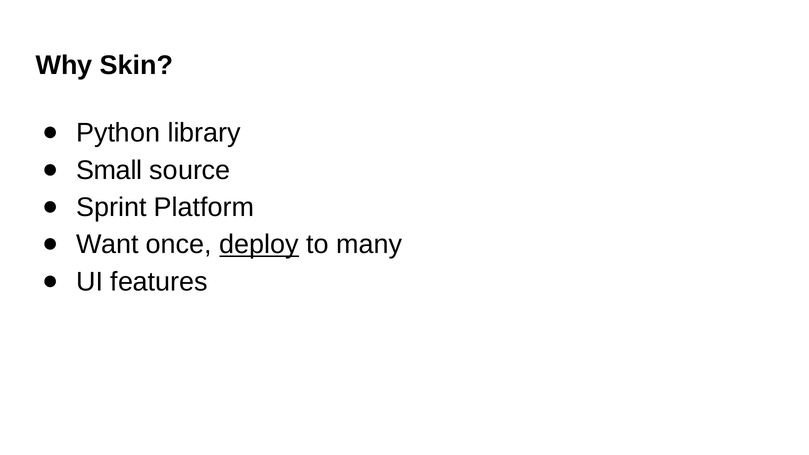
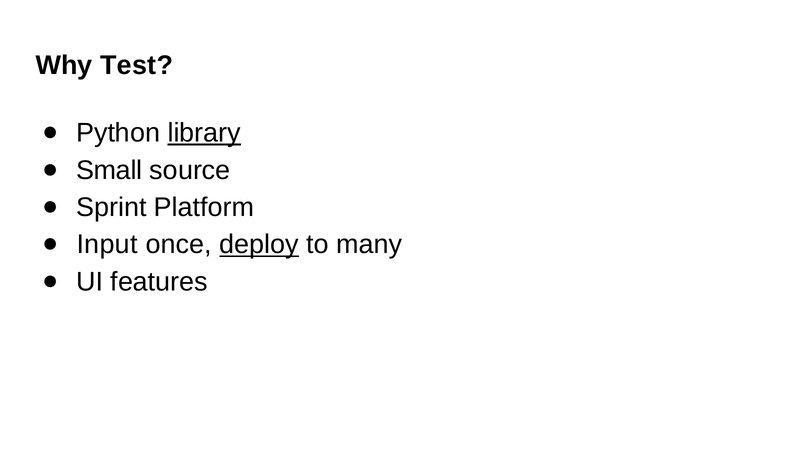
Skin: Skin -> Test
library underline: none -> present
Want: Want -> Input
